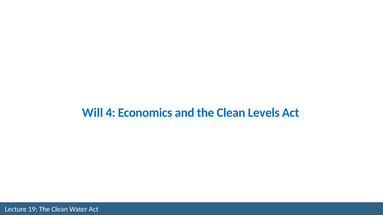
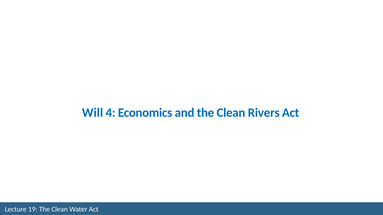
Levels: Levels -> Rivers
